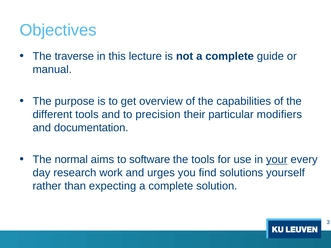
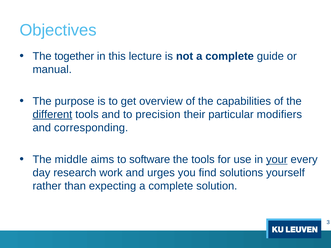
traverse: traverse -> together
different underline: none -> present
documentation: documentation -> corresponding
normal: normal -> middle
